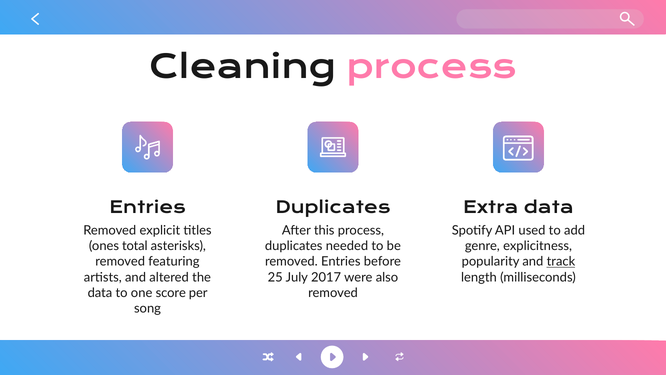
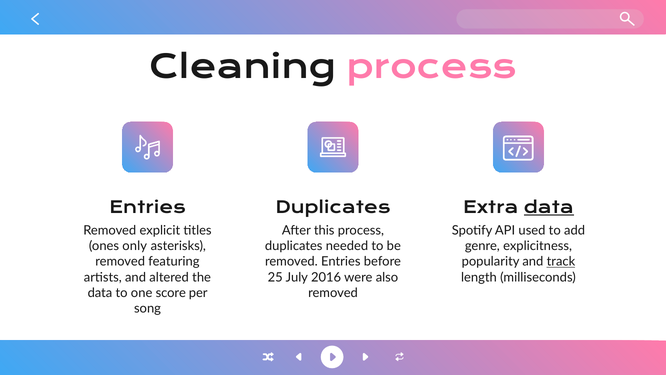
data at (549, 207) underline: none -> present
total: total -> only
2017: 2017 -> 2016
